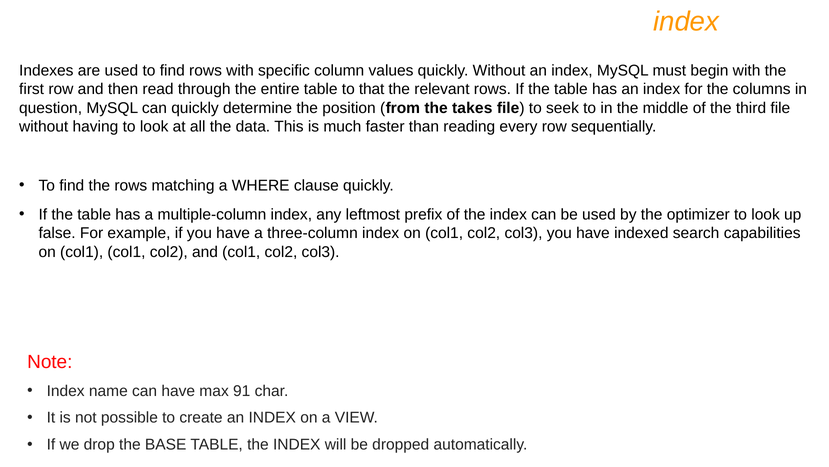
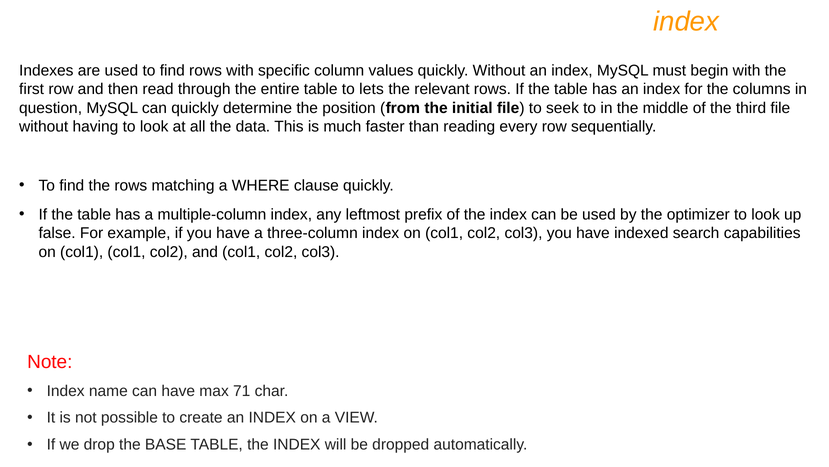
that: that -> lets
takes: takes -> initial
91: 91 -> 71
